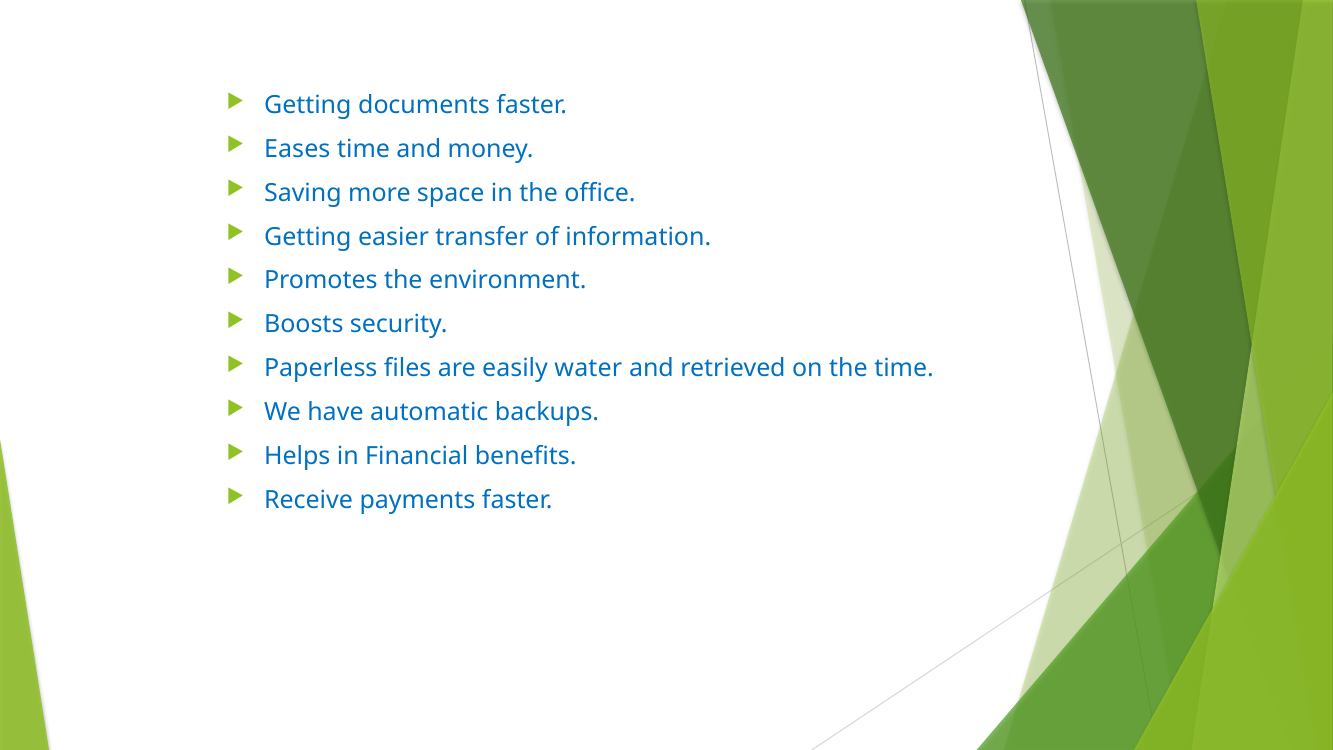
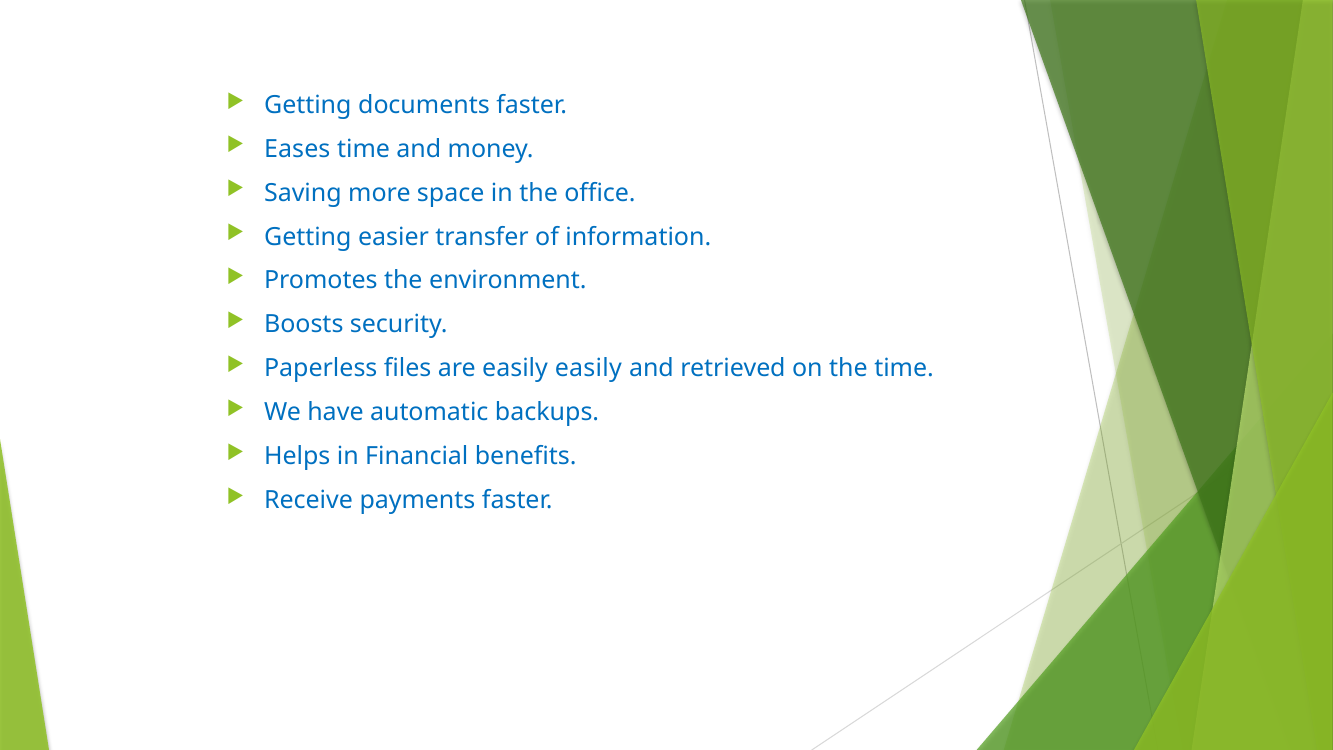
easily water: water -> easily
